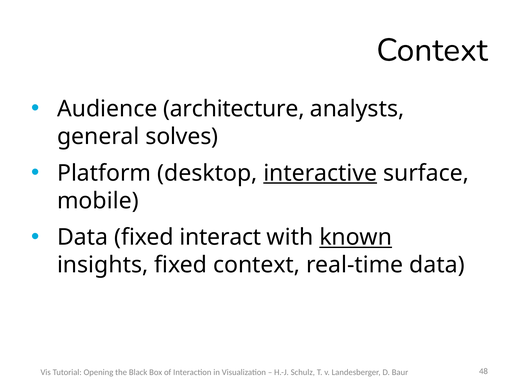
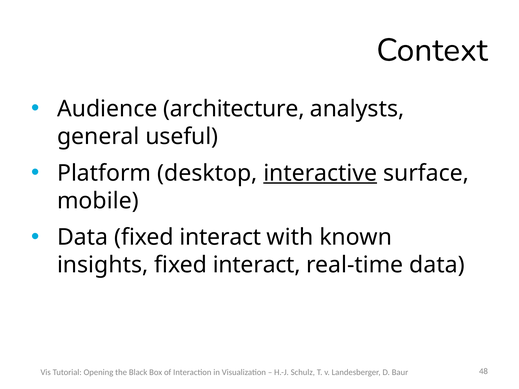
solves: solves -> useful
known underline: present -> none
insights fixed context: context -> interact
